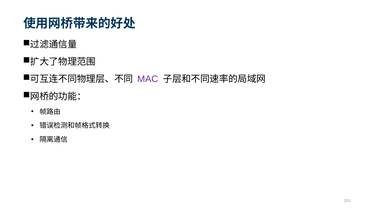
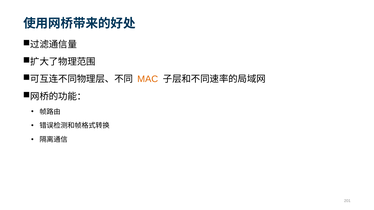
MAC colour: purple -> orange
